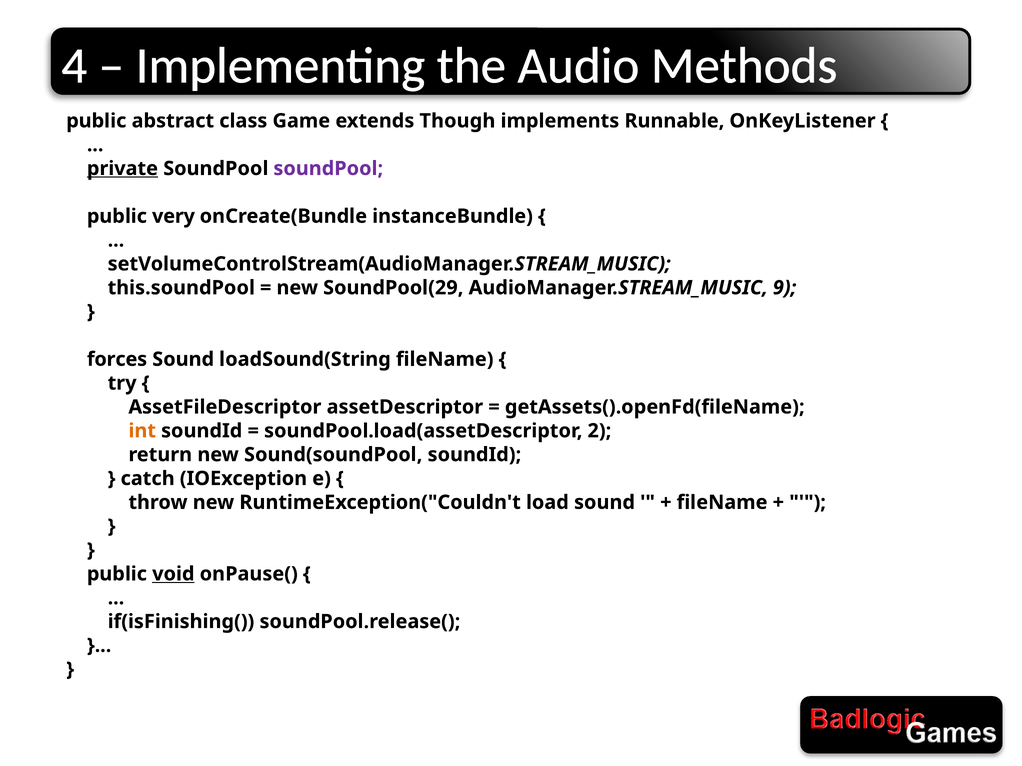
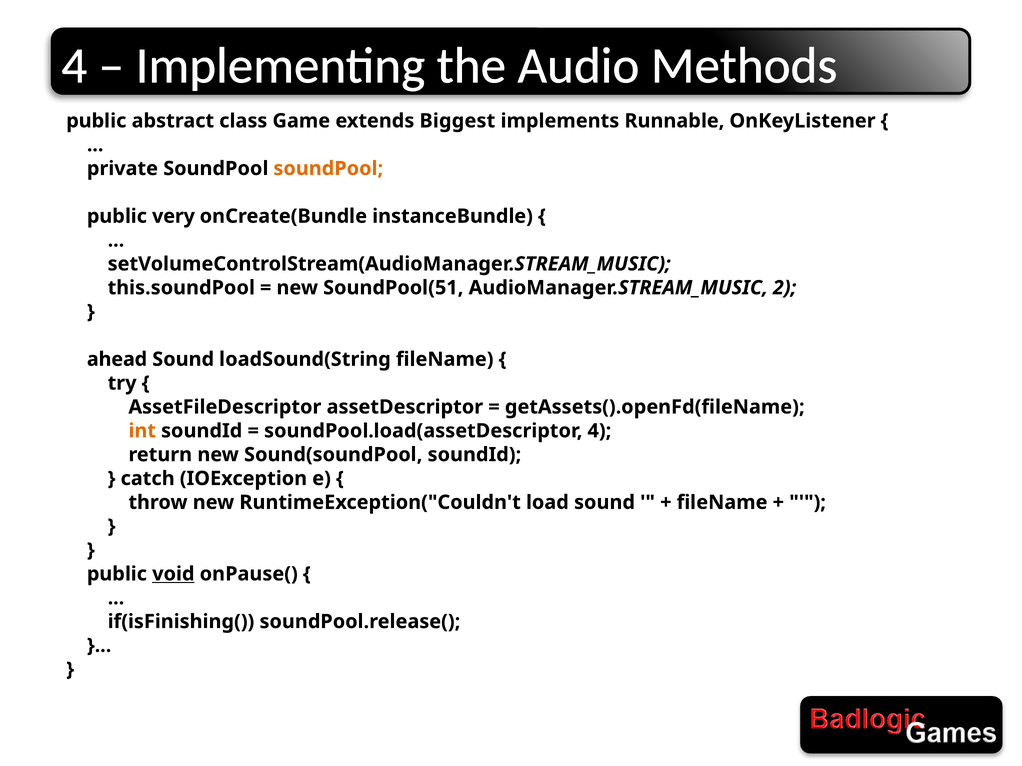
Though: Though -> Biggest
private underline: present -> none
soundPool at (328, 169) colour: purple -> orange
SoundPool(29: SoundPool(29 -> SoundPool(51
9: 9 -> 2
forces: forces -> ahead
soundPool.load(assetDescriptor 2: 2 -> 4
